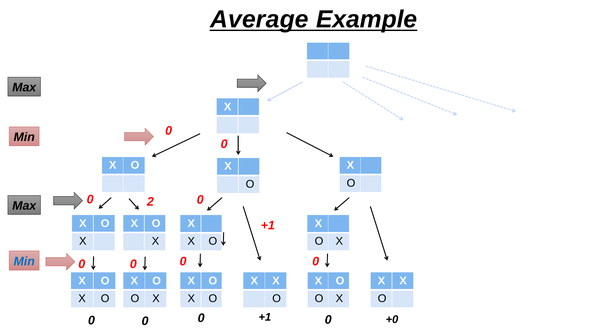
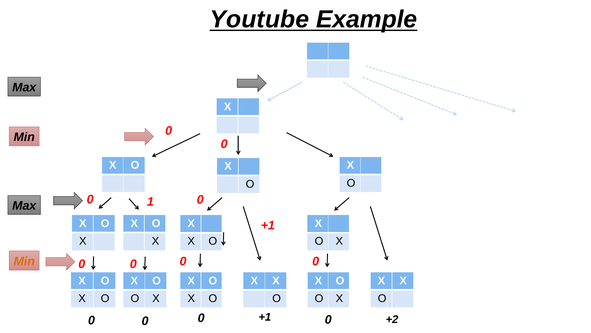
Average: Average -> Youtube
2: 2 -> 1
Min at (24, 261) colour: blue -> orange
+0: +0 -> +2
